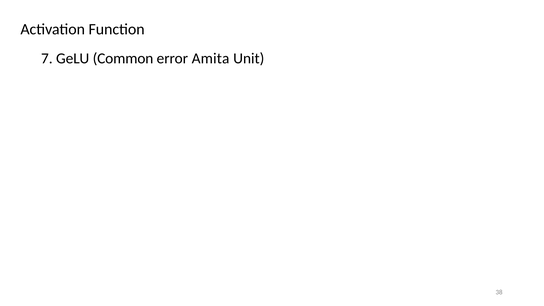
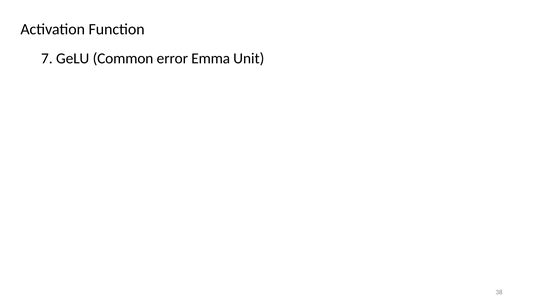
Amita: Amita -> Emma
